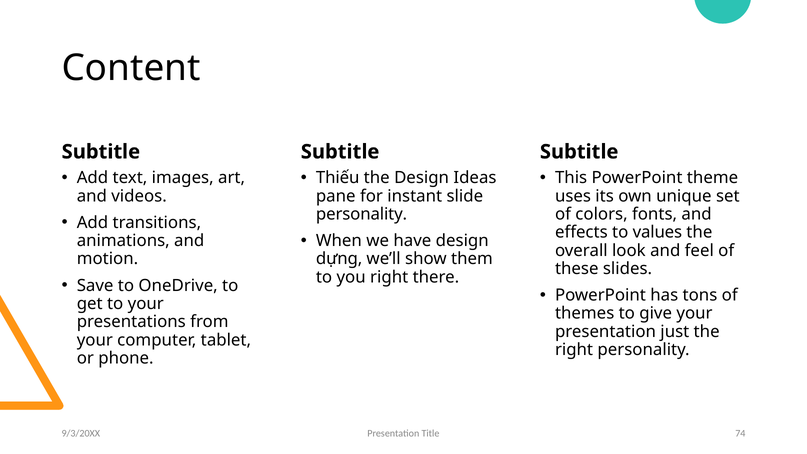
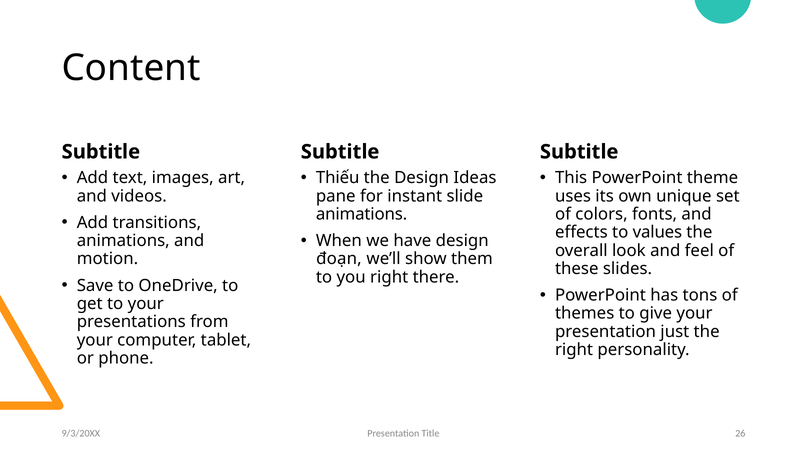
personality at (362, 214): personality -> animations
dựng: dựng -> đoạn
74: 74 -> 26
